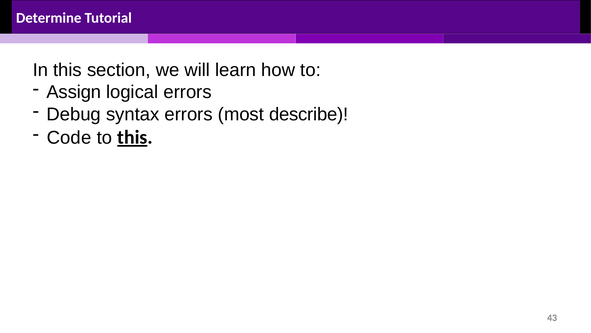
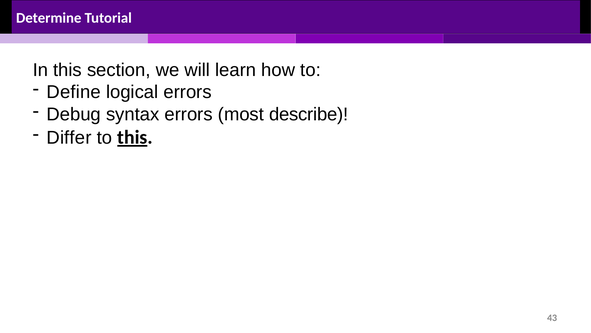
Assign: Assign -> Define
Code: Code -> Differ
